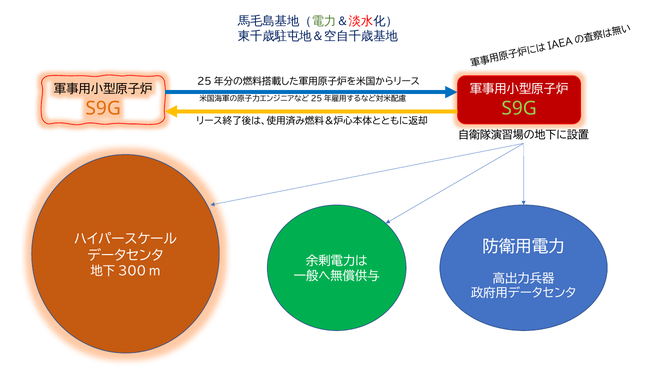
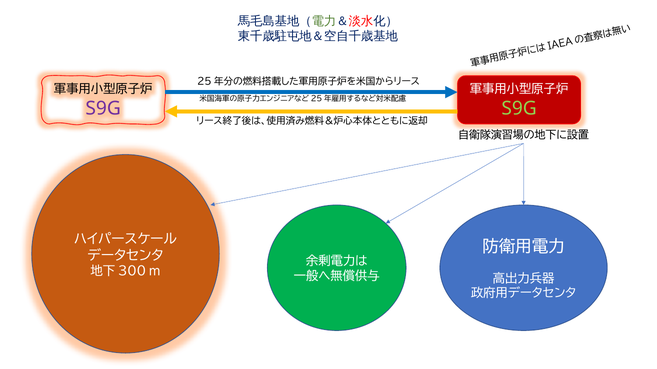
S9G at (103, 109) colour: orange -> purple
